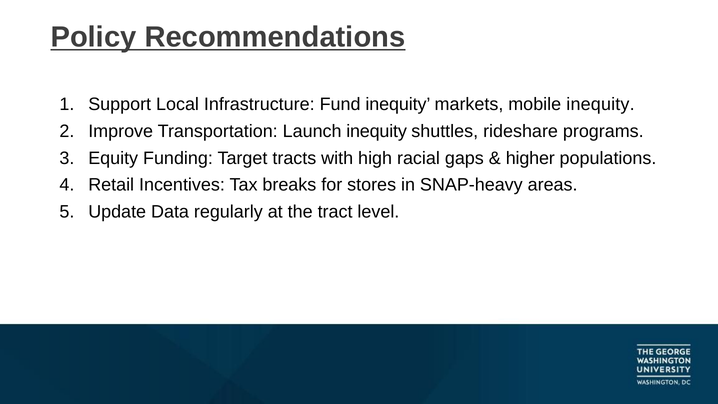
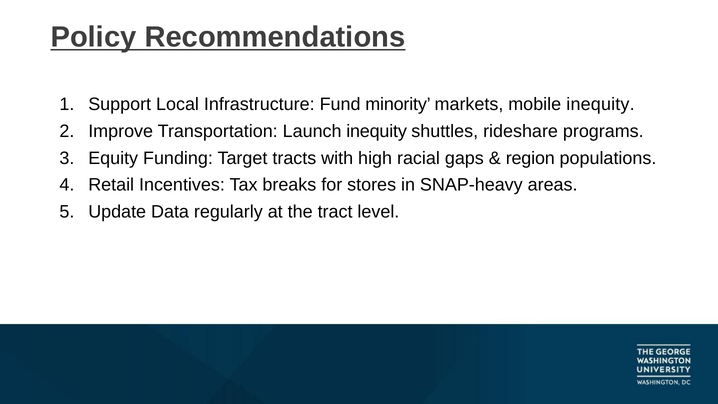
Fund inequity: inequity -> minority
higher: higher -> region
